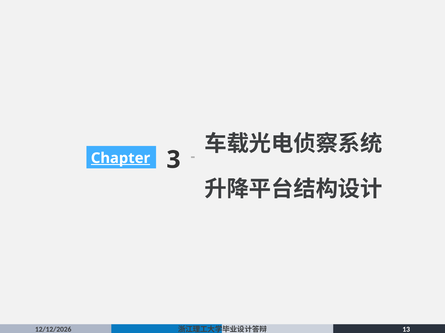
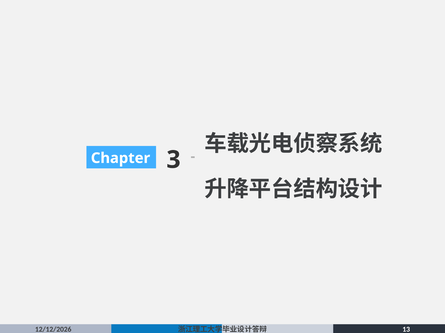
Chapter underline: present -> none
